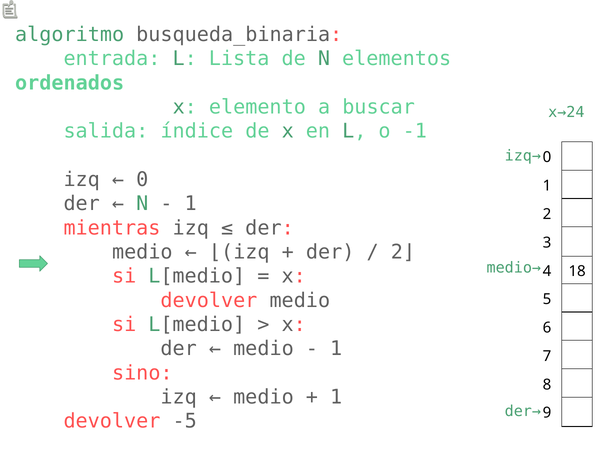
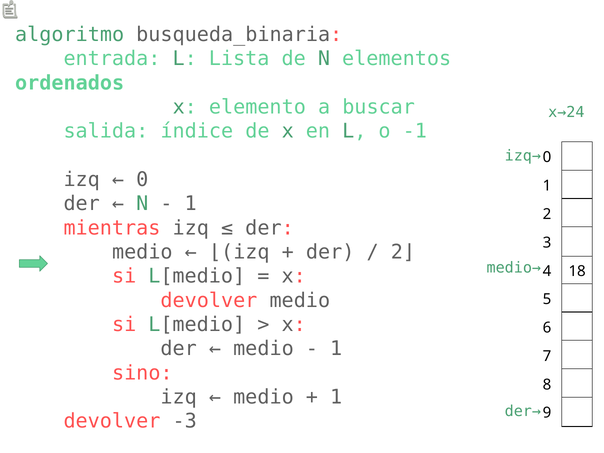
devolver -5: -5 -> -3
